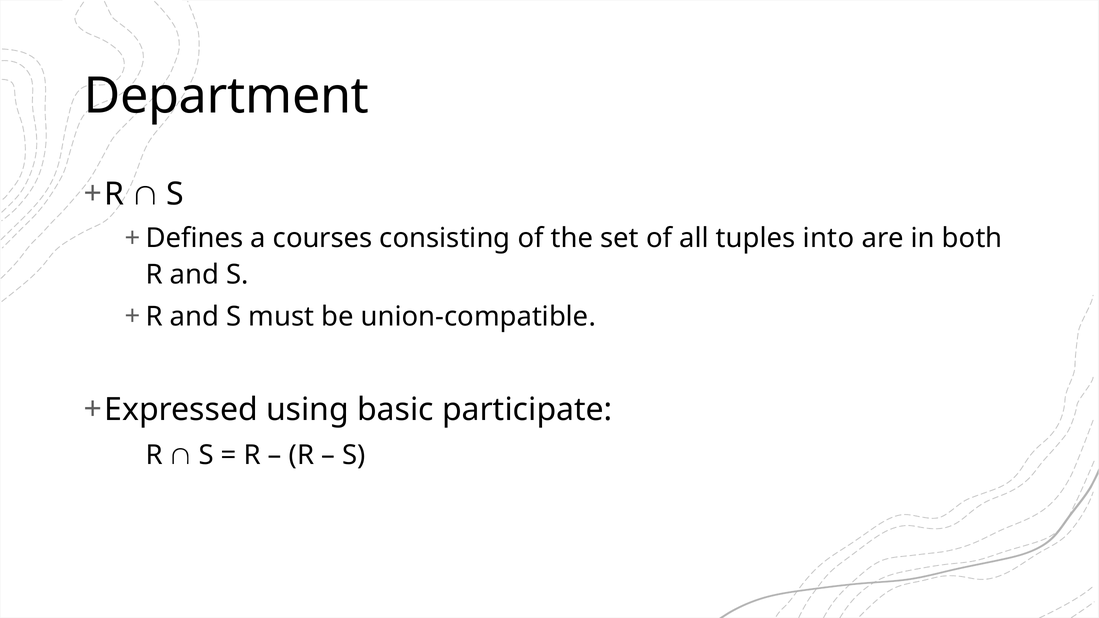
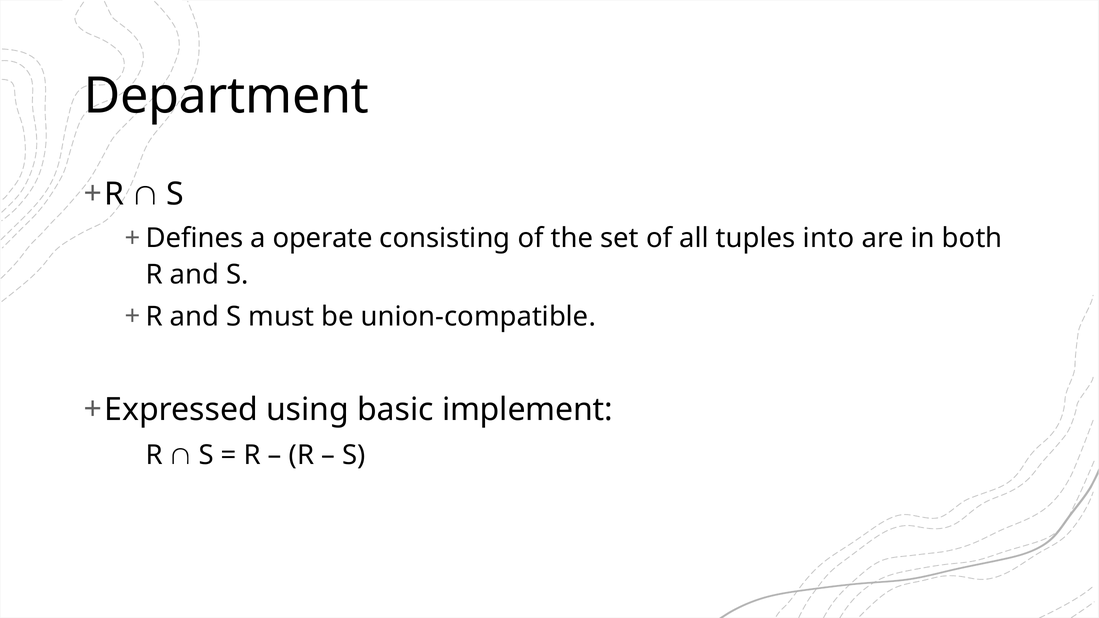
courses: courses -> operate
participate: participate -> implement
